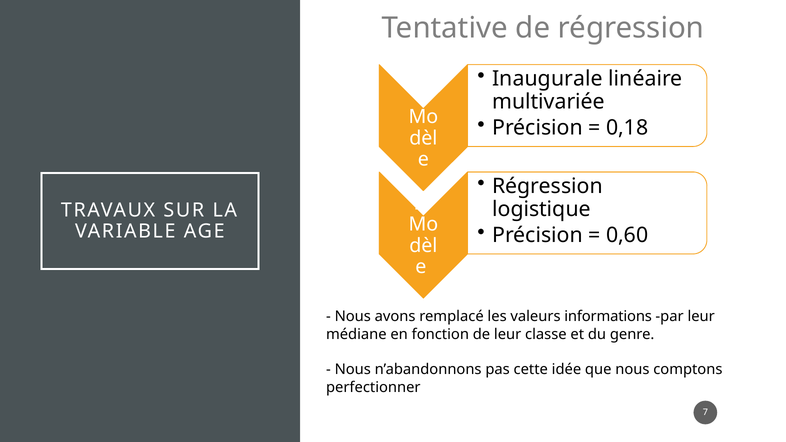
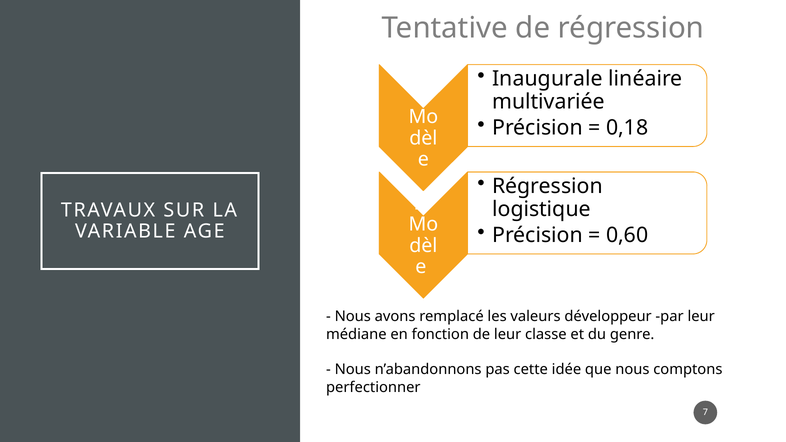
informations: informations -> développeur
